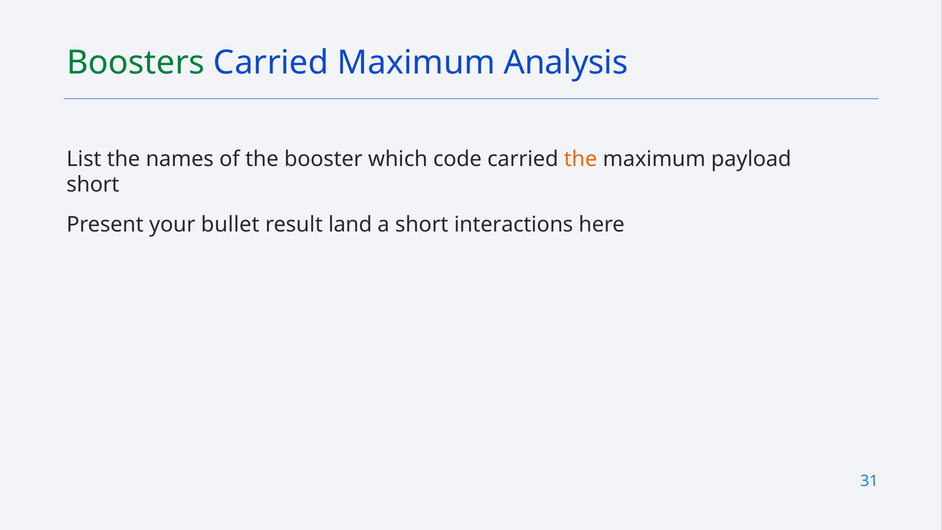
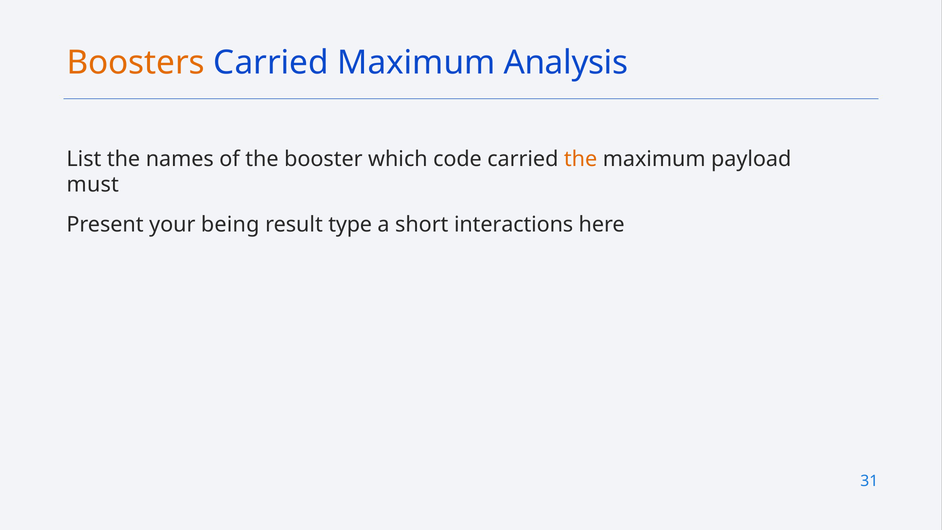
Boosters colour: green -> orange
short at (93, 185): short -> must
bullet: bullet -> being
land: land -> type
